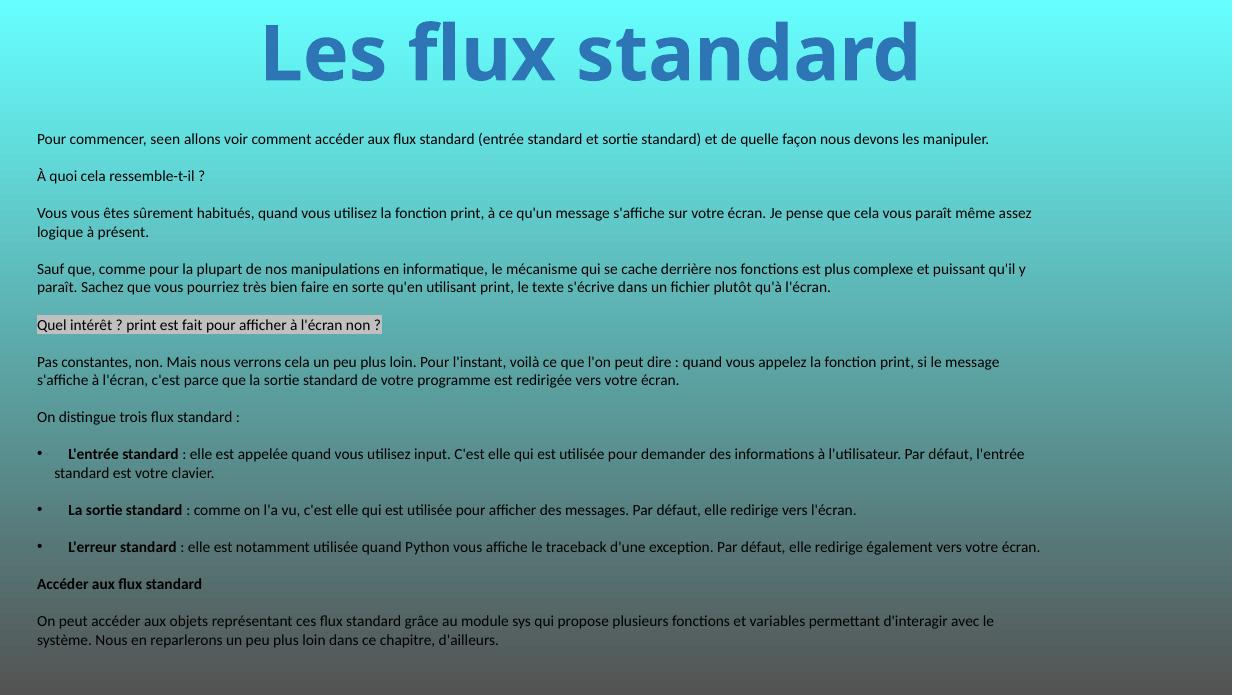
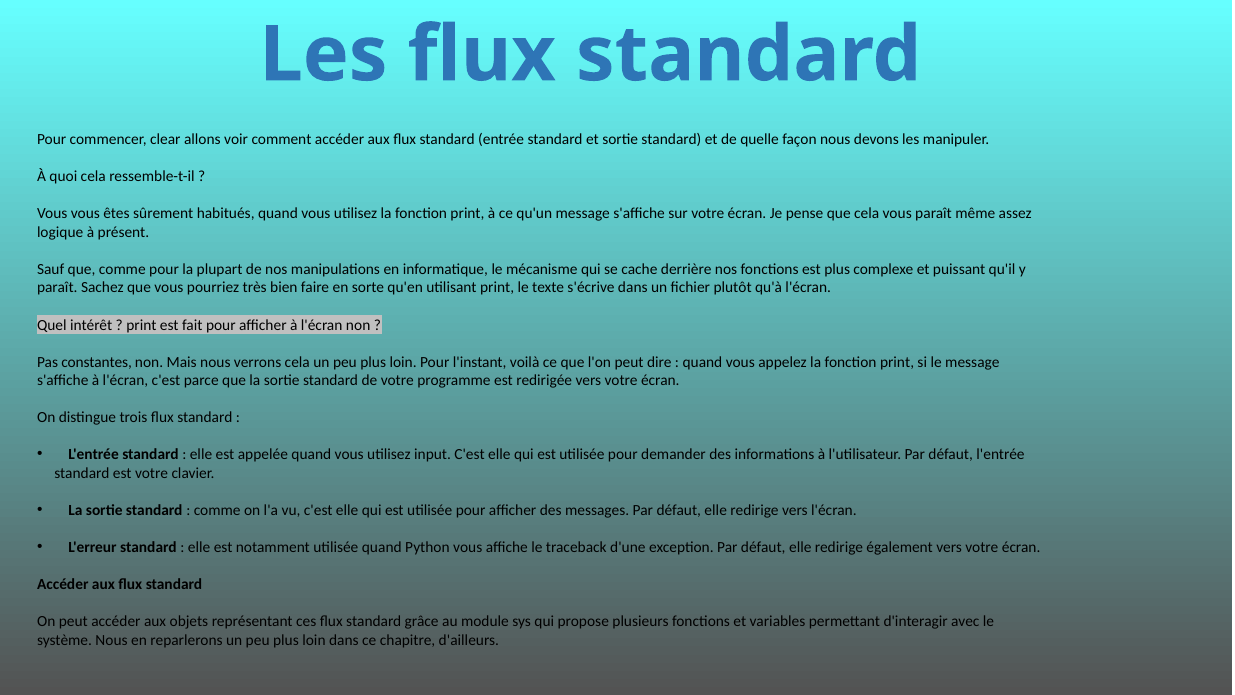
seen: seen -> clear
